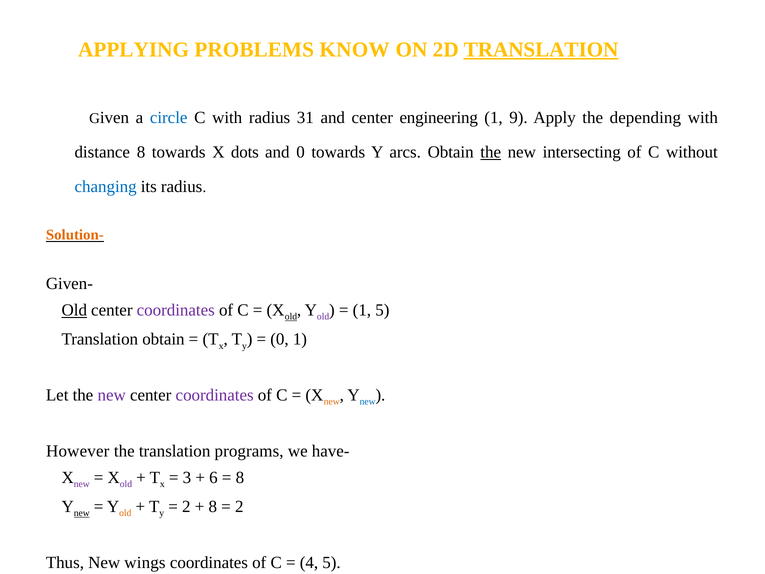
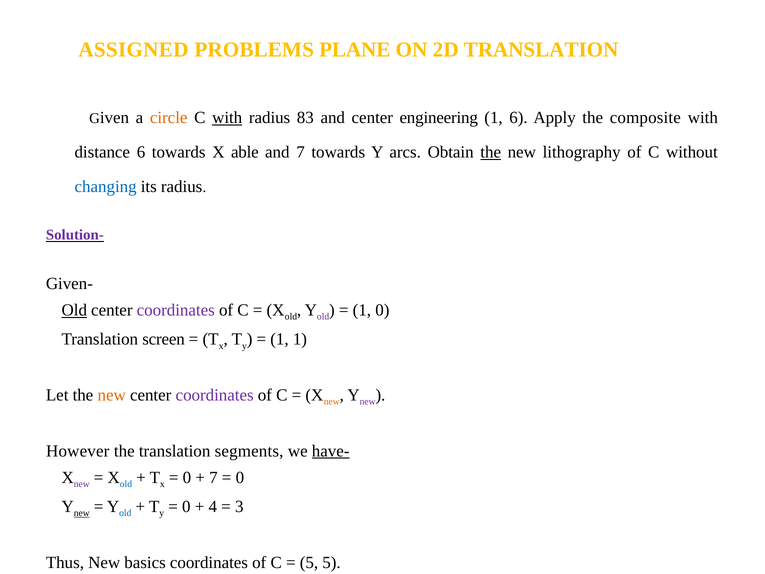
APPLYING: APPLYING -> ASSIGNED
KNOW: KNOW -> PLANE
TRANSLATION at (541, 50) underline: present -> none
circle colour: blue -> orange
with at (227, 118) underline: none -> present
31: 31 -> 83
1 9: 9 -> 6
depending: depending -> composite
distance 8: 8 -> 6
dots: dots -> able
and 0: 0 -> 7
intersecting: intersecting -> lithography
Solution- colour: orange -> purple
old at (291, 317) underline: present -> none
1 5: 5 -> 0
Translation obtain: obtain -> screen
0 at (280, 339): 0 -> 1
new at (112, 395) colour: purple -> orange
new at (368, 402) colour: blue -> purple
programs: programs -> segments
have- underline: none -> present
old at (126, 484) colour: purple -> blue
3 at (187, 477): 3 -> 0
6 at (213, 477): 6 -> 7
8 at (240, 477): 8 -> 0
old at (125, 513) colour: orange -> blue
2 at (186, 506): 2 -> 0
8 at (213, 506): 8 -> 4
2 at (239, 506): 2 -> 3
wings: wings -> basics
4 at (309, 562): 4 -> 5
